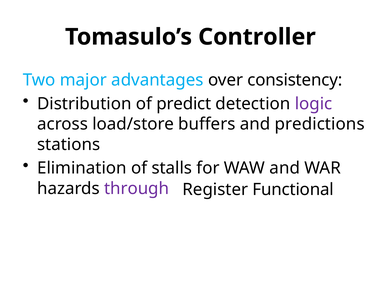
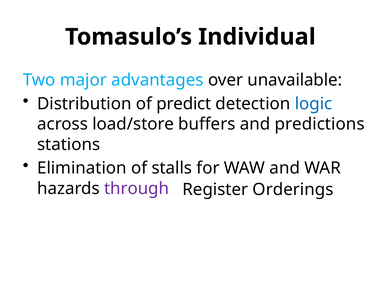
Controller: Controller -> Individual
consistency: consistency -> unavailable
logic colour: purple -> blue
Functional: Functional -> Orderings
